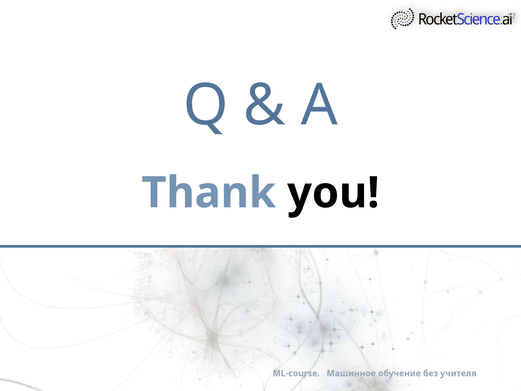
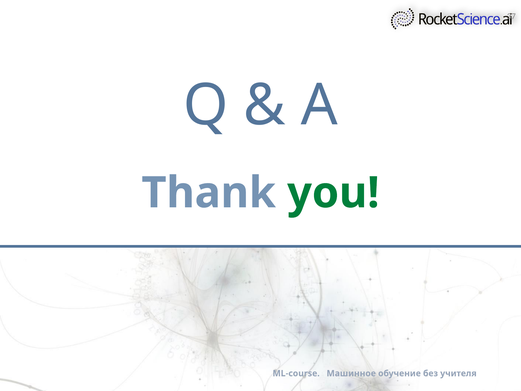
you colour: black -> green
